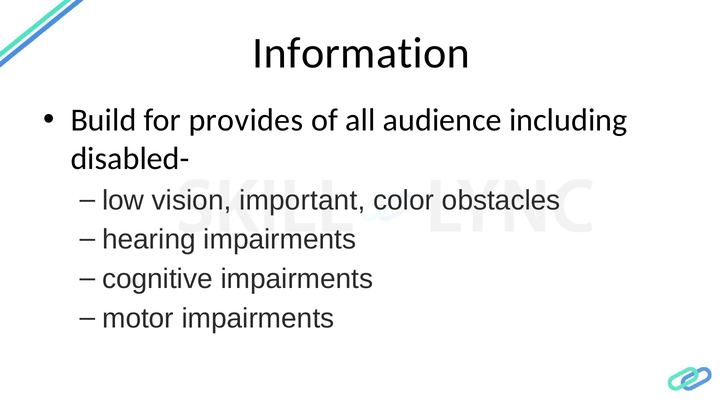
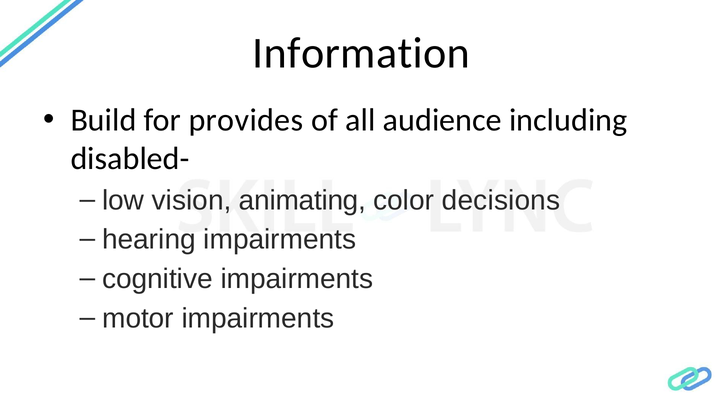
important: important -> animating
obstacles: obstacles -> decisions
